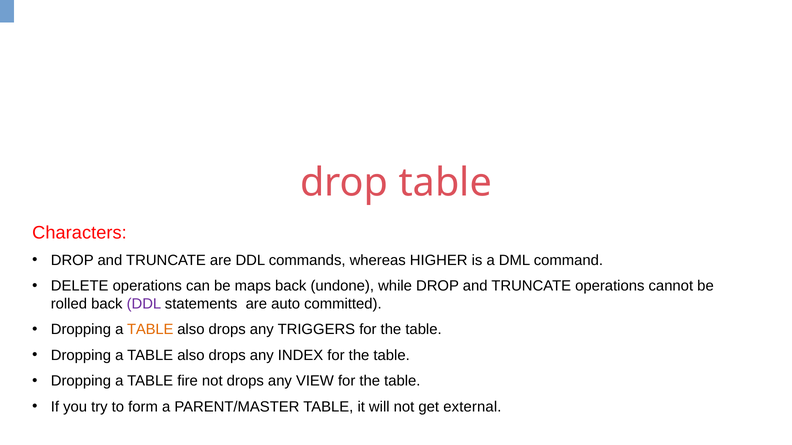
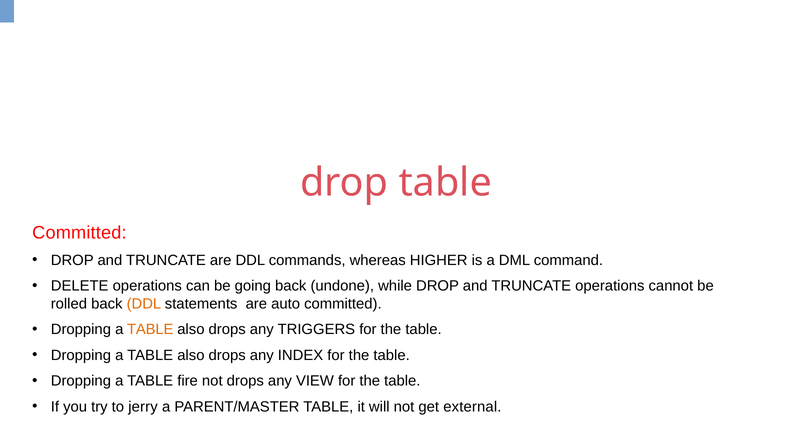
Characters at (79, 233): Characters -> Committed
maps: maps -> going
DDL at (144, 304) colour: purple -> orange
form: form -> jerry
